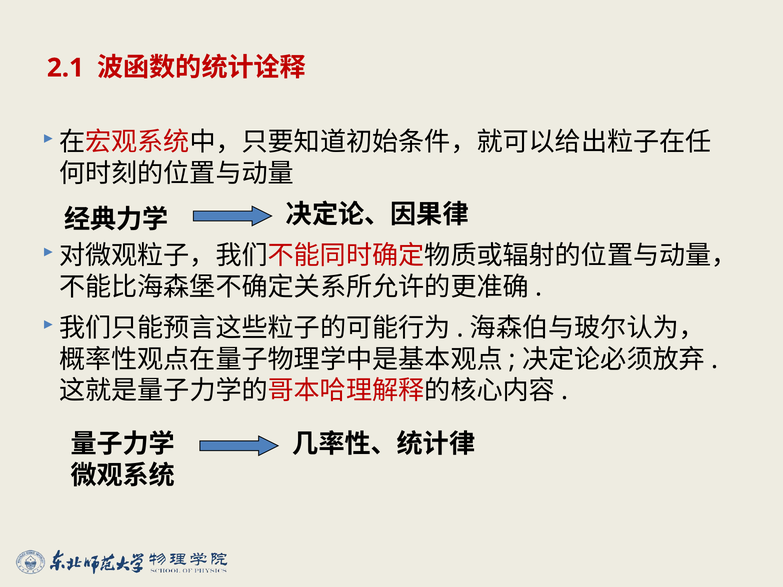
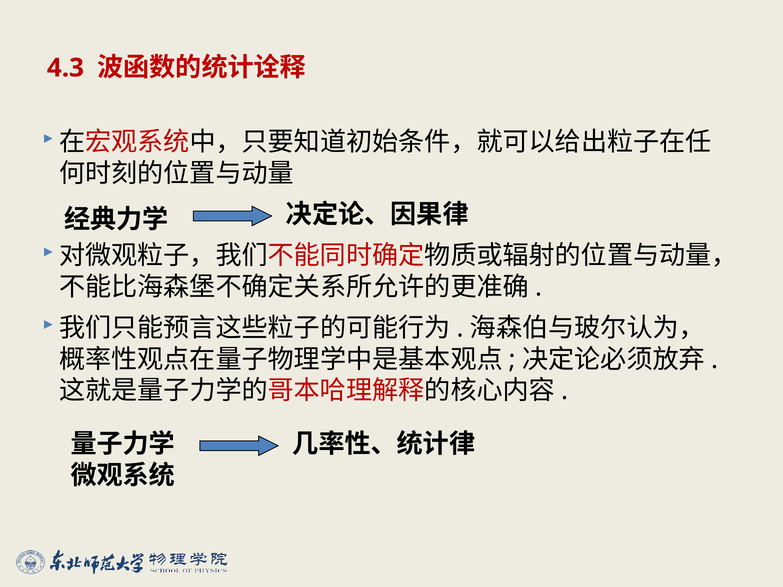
2.1: 2.1 -> 4.3
